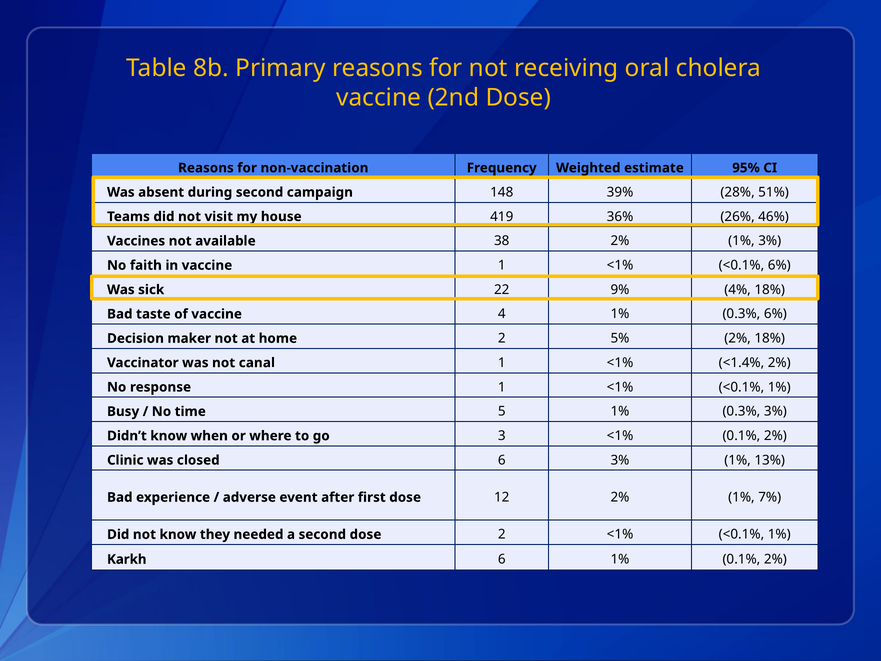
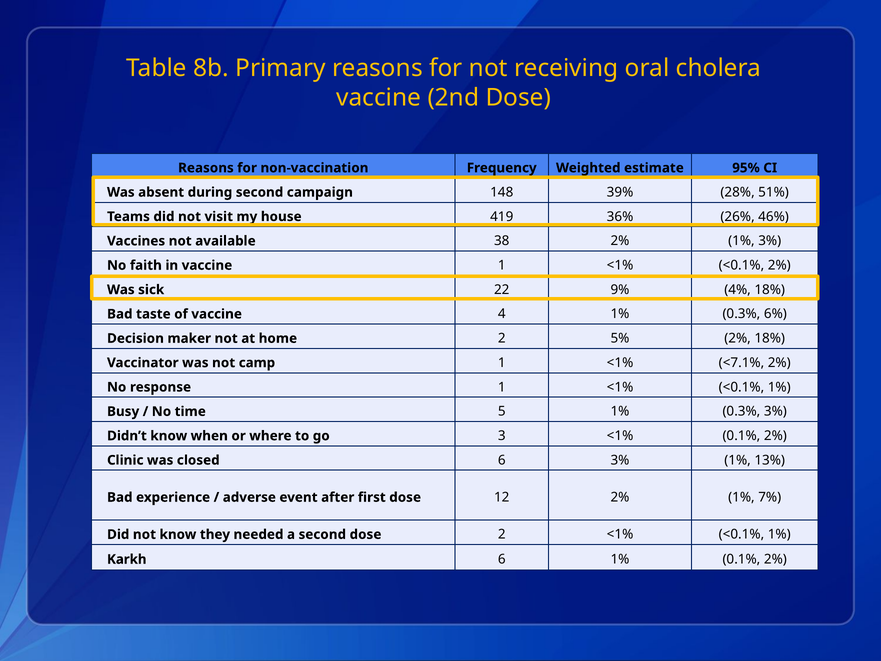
<0.1% 6%: 6% -> 2%
canal: canal -> camp
<1.4%: <1.4% -> <7.1%
